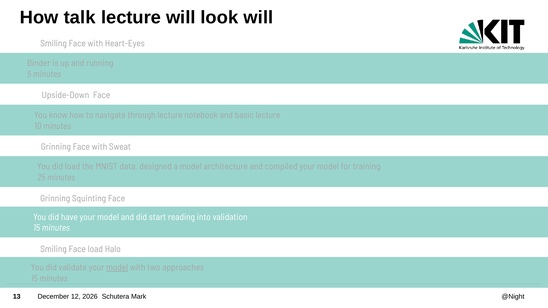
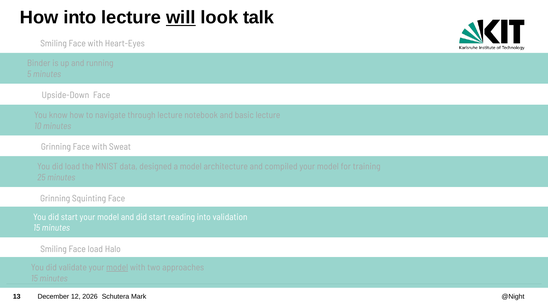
How talk: talk -> into
will at (181, 18) underline: none -> present
look will: will -> talk
You did have: have -> start
